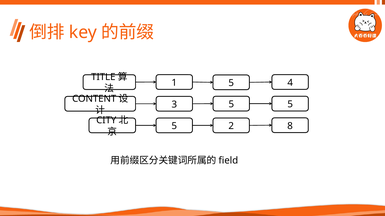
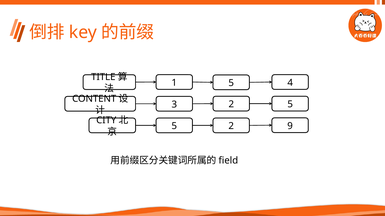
3 5: 5 -> 2
8: 8 -> 9
